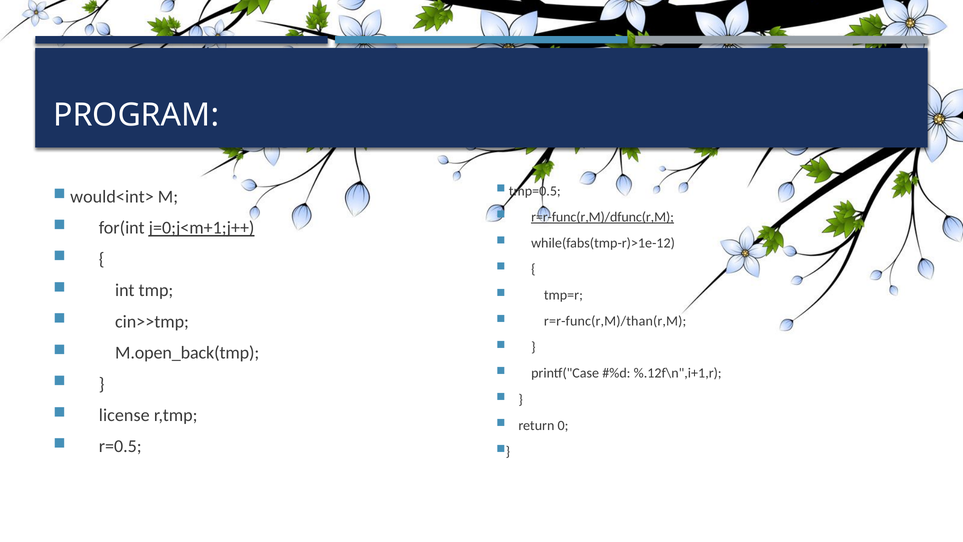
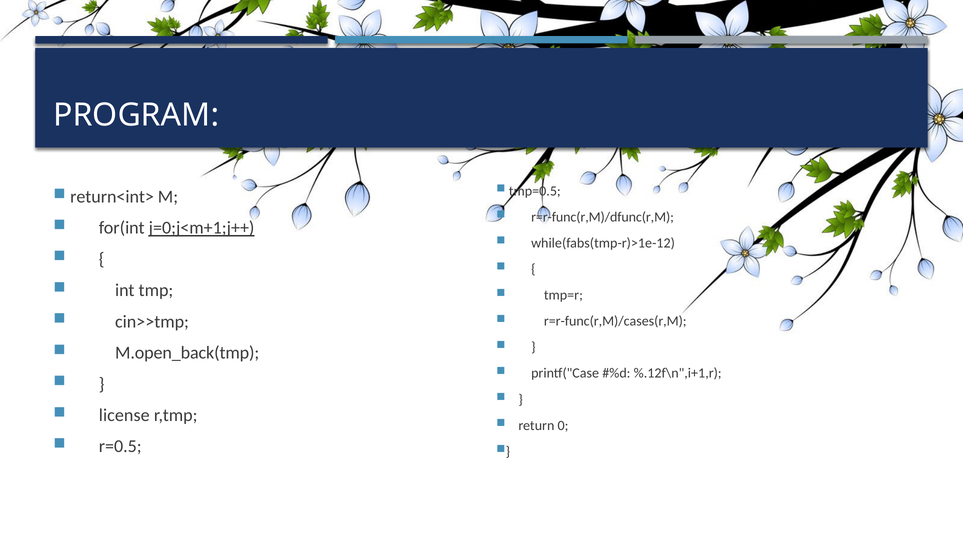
would<int>: would<int> -> return<int>
r=r-func(r,M)/dfunc(r,M underline: present -> none
r=r-func(r,M)/than(r,M: r=r-func(r,M)/than(r,M -> r=r-func(r,M)/cases(r,M
